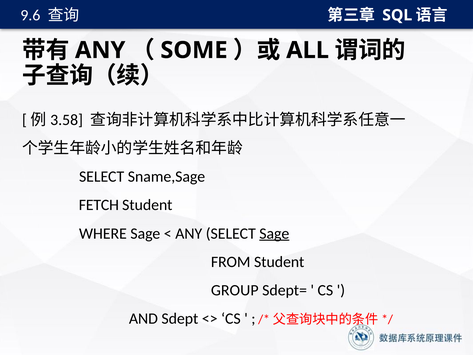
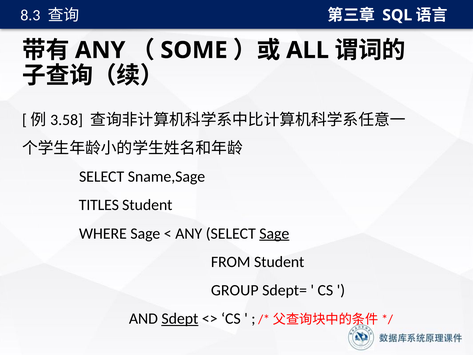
9.6: 9.6 -> 8.3
FETCH: FETCH -> TITLES
Sdept underline: none -> present
